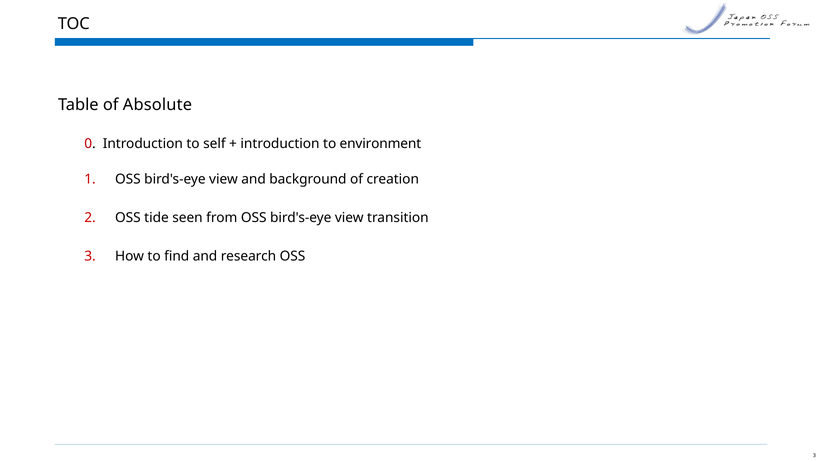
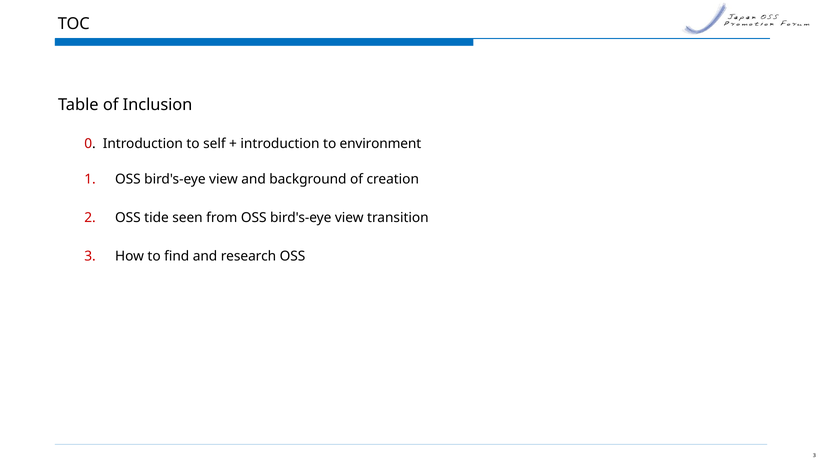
Absolute: Absolute -> Inclusion
